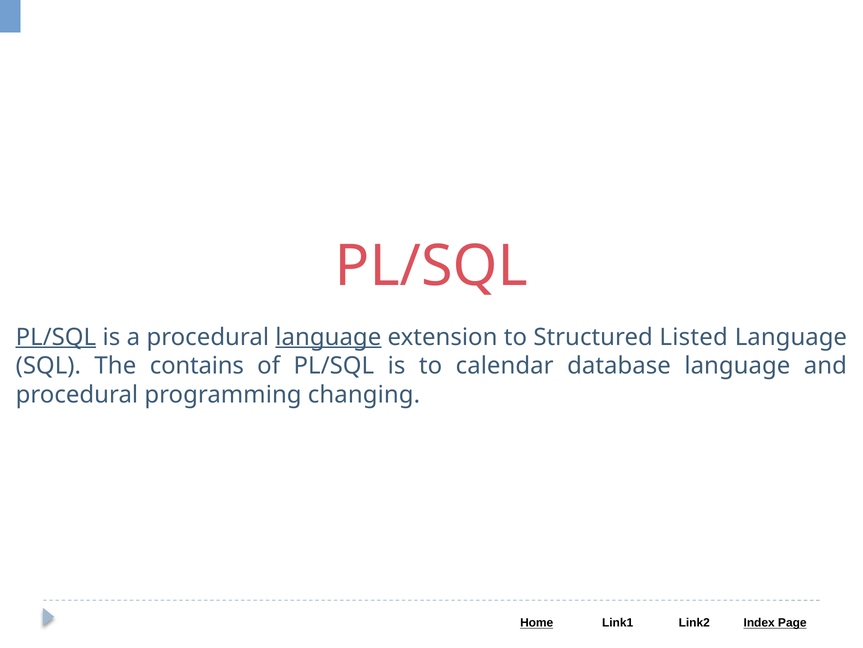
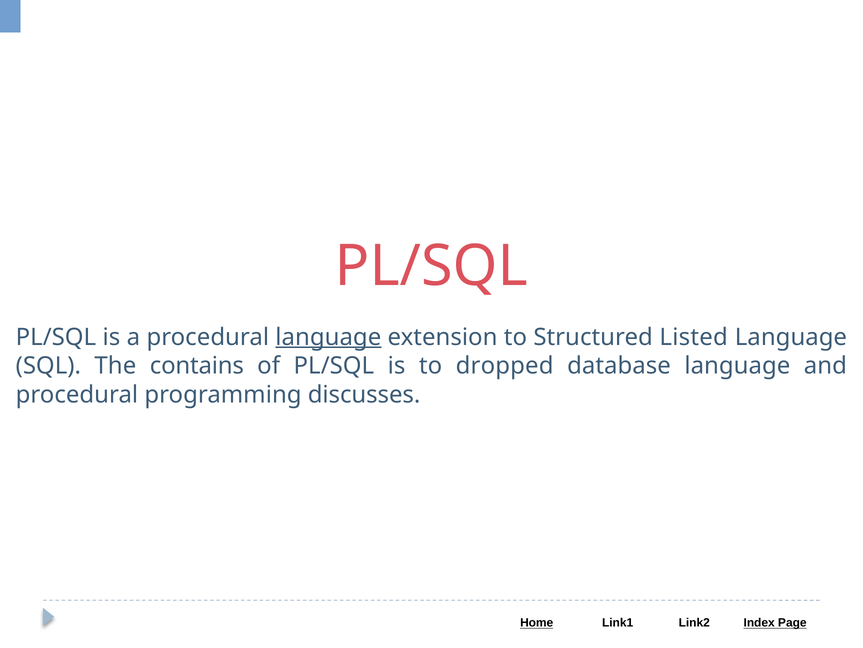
PL/SQL at (56, 337) underline: present -> none
calendar: calendar -> dropped
changing: changing -> discusses
